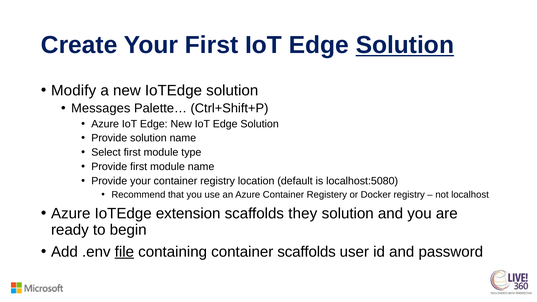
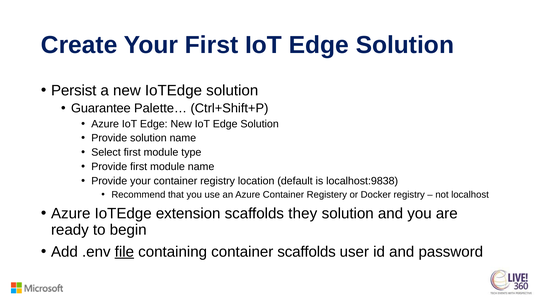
Solution at (405, 45) underline: present -> none
Modify: Modify -> Persist
Messages: Messages -> Guarantee
localhost:5080: localhost:5080 -> localhost:9838
